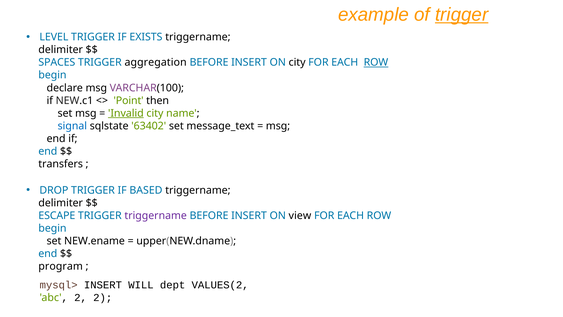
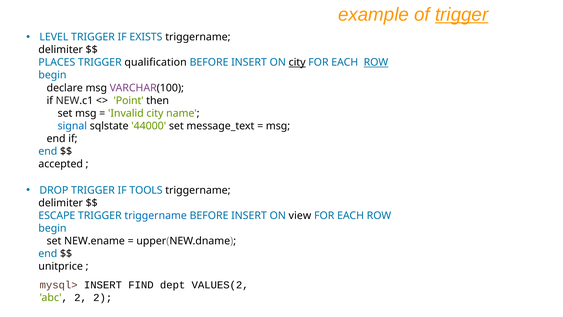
SPACES: SPACES -> PLACES
aggregation: aggregation -> qualification
city at (297, 62) underline: none -> present
Invalid underline: present -> none
63402: 63402 -> 44000
transfers: transfers -> accepted
BASED: BASED -> TOOLS
triggername at (156, 215) colour: purple -> blue
program: program -> unitprice
WILL: WILL -> FIND
